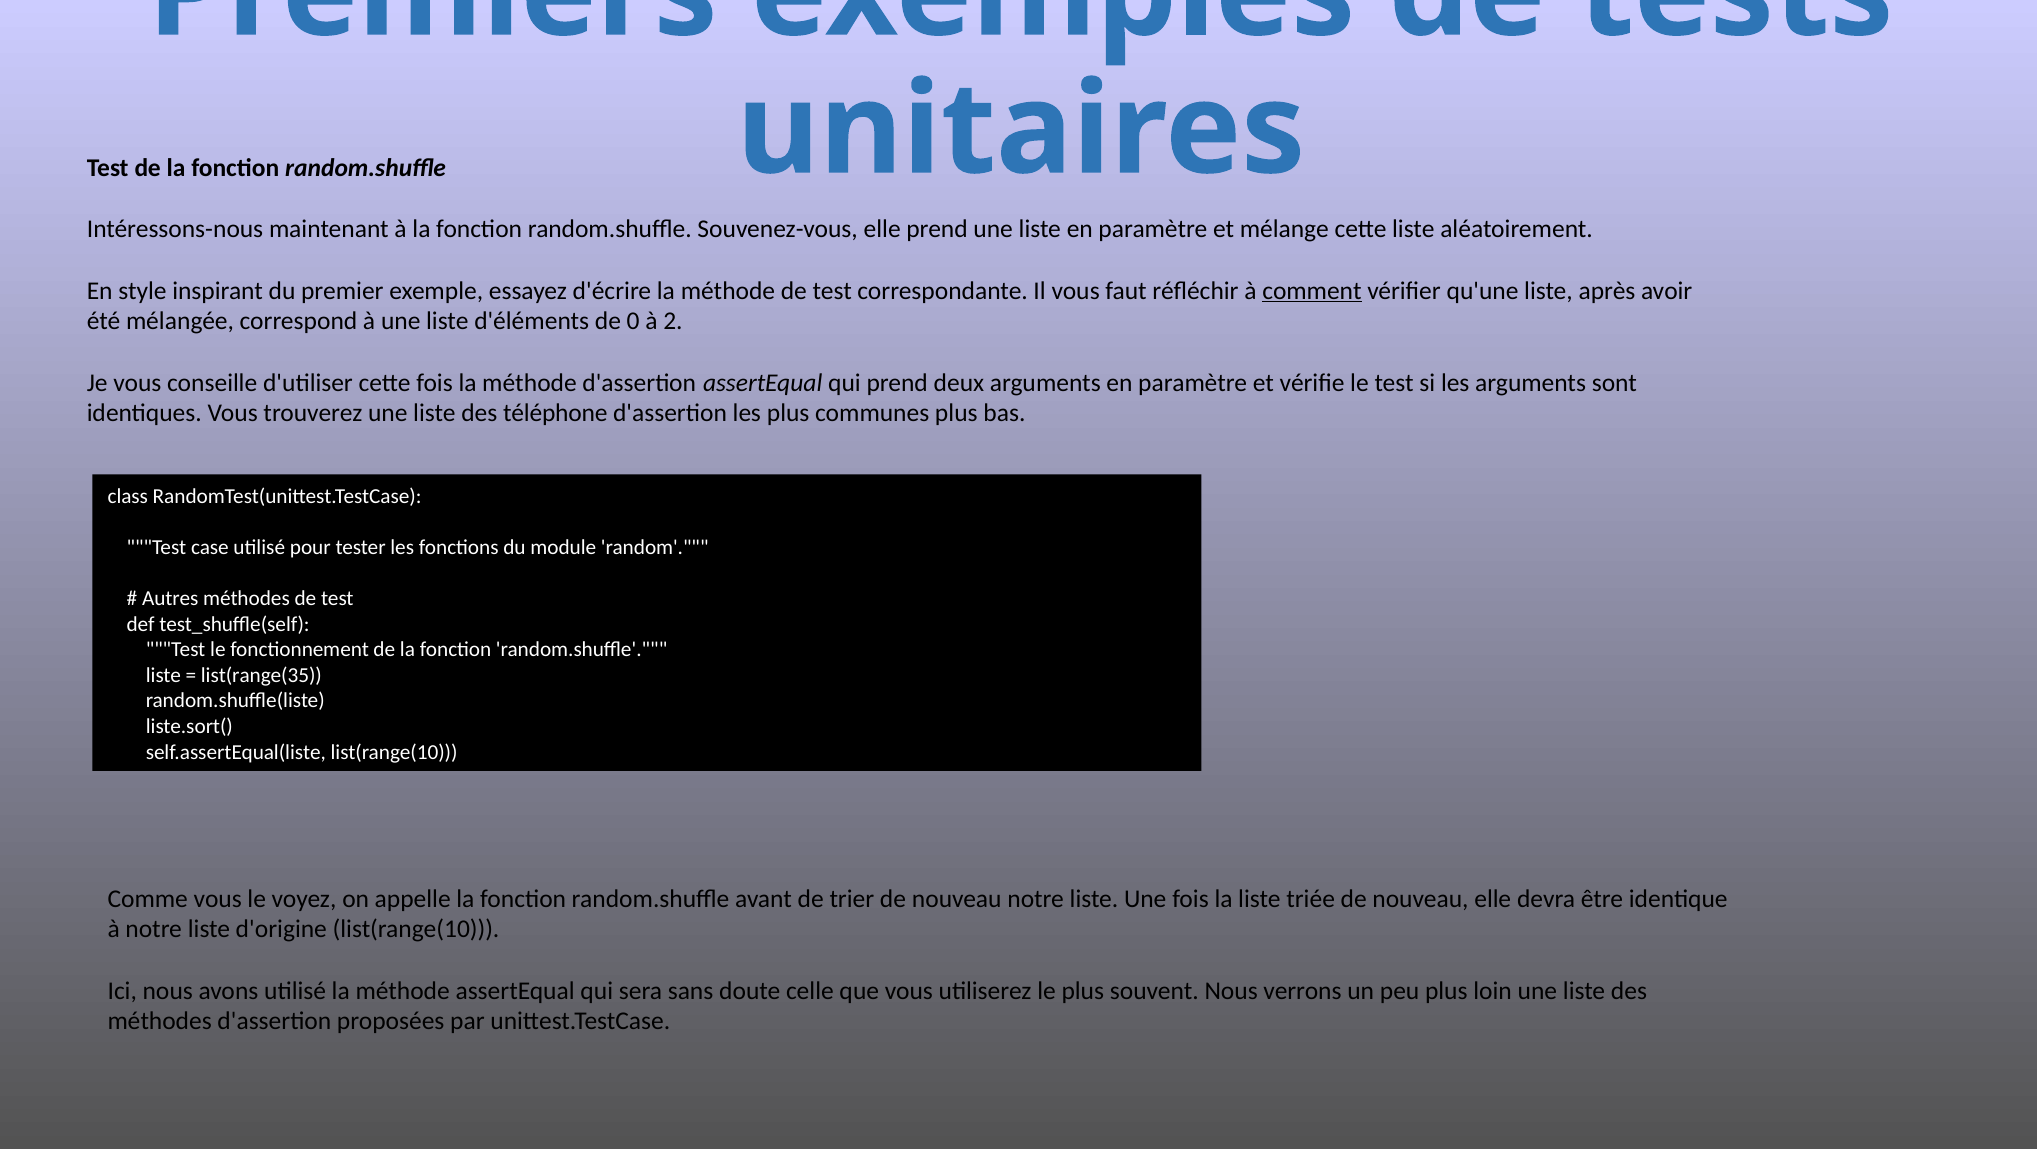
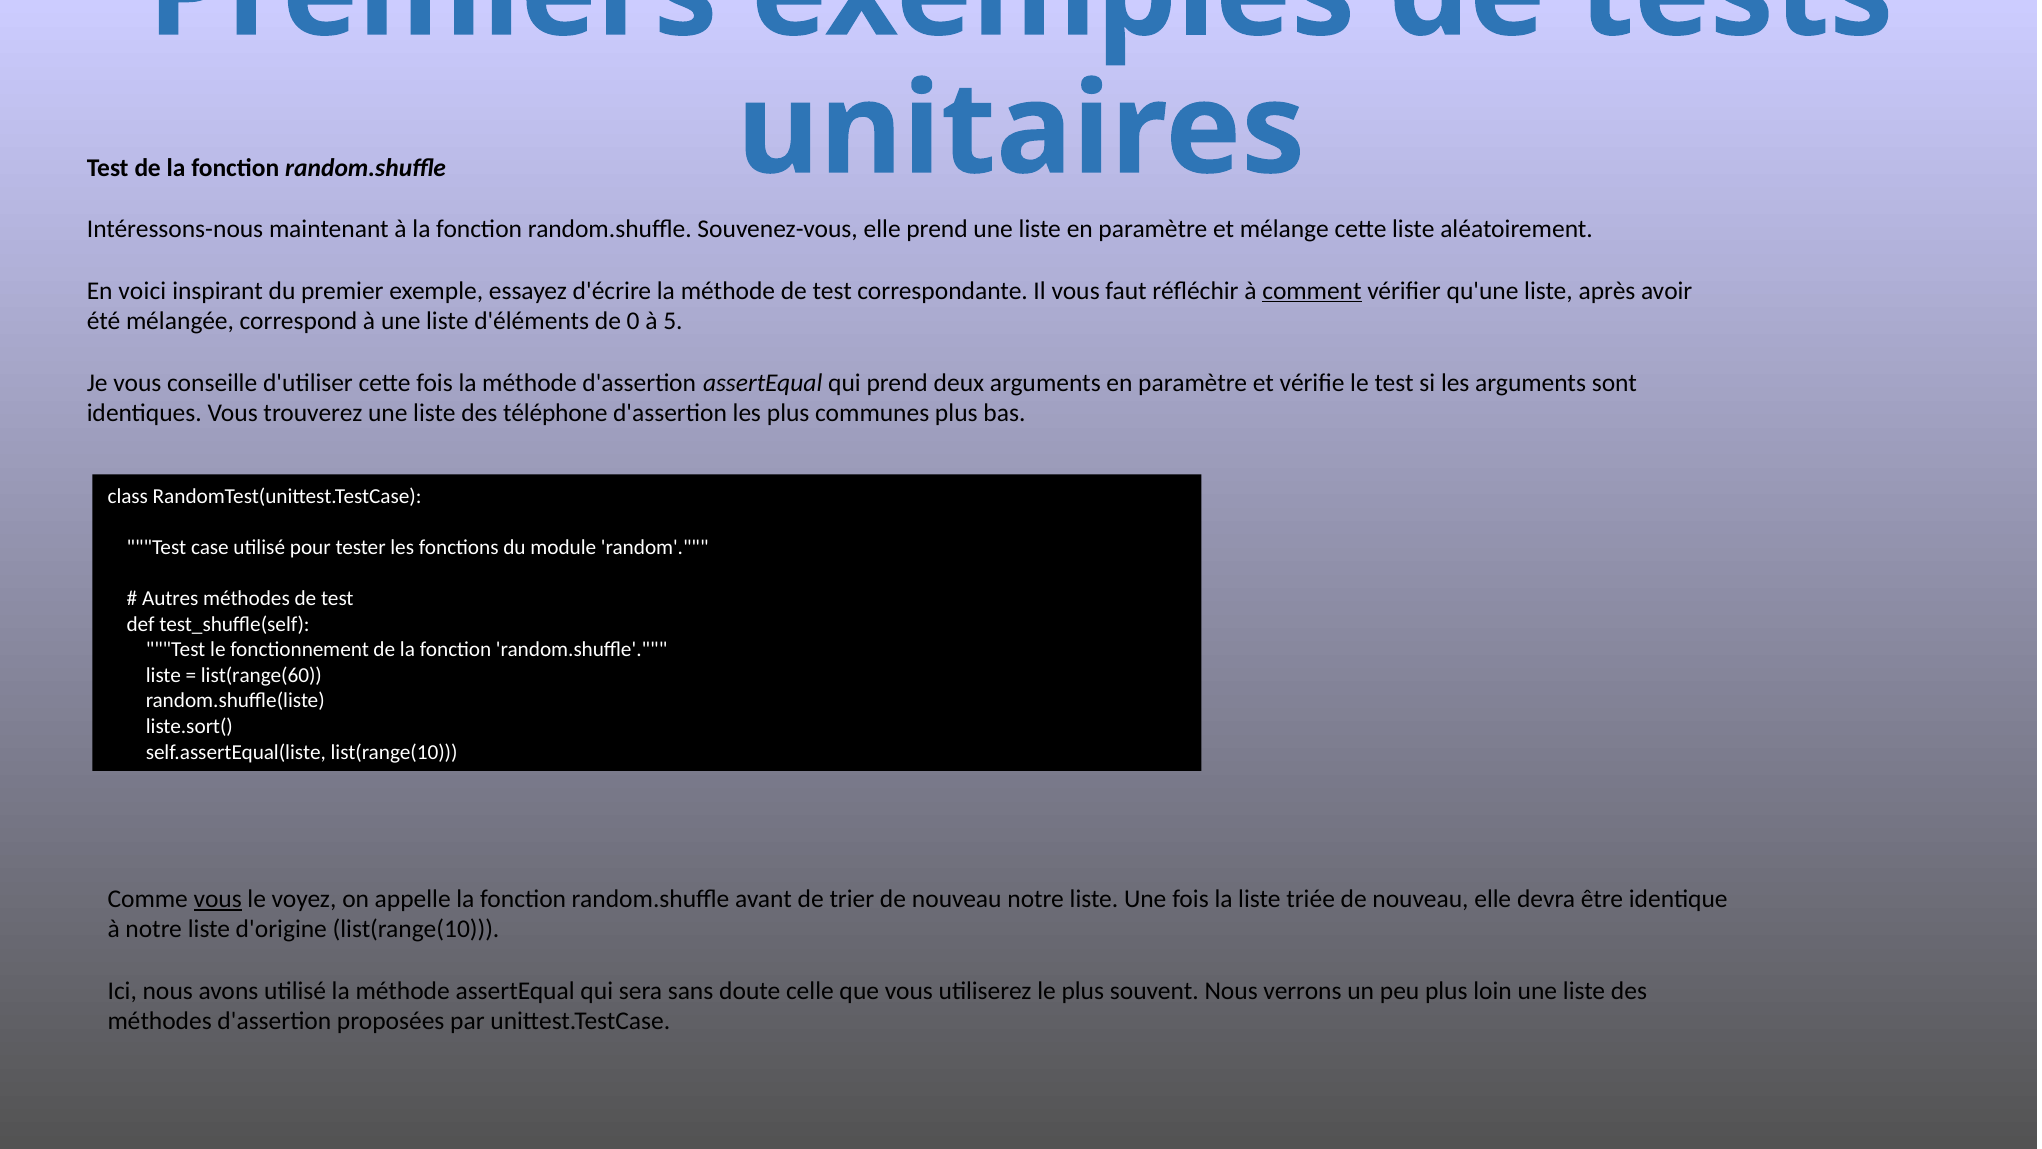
style: style -> voici
2: 2 -> 5
list(range(35: list(range(35 -> list(range(60
vous at (218, 898) underline: none -> present
